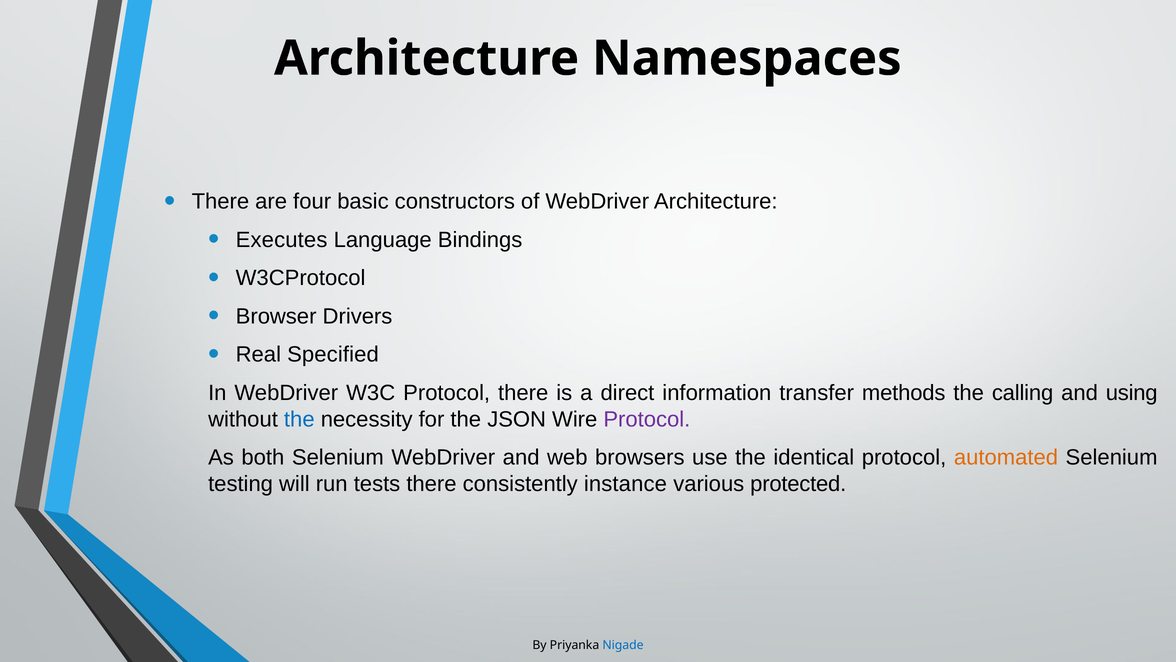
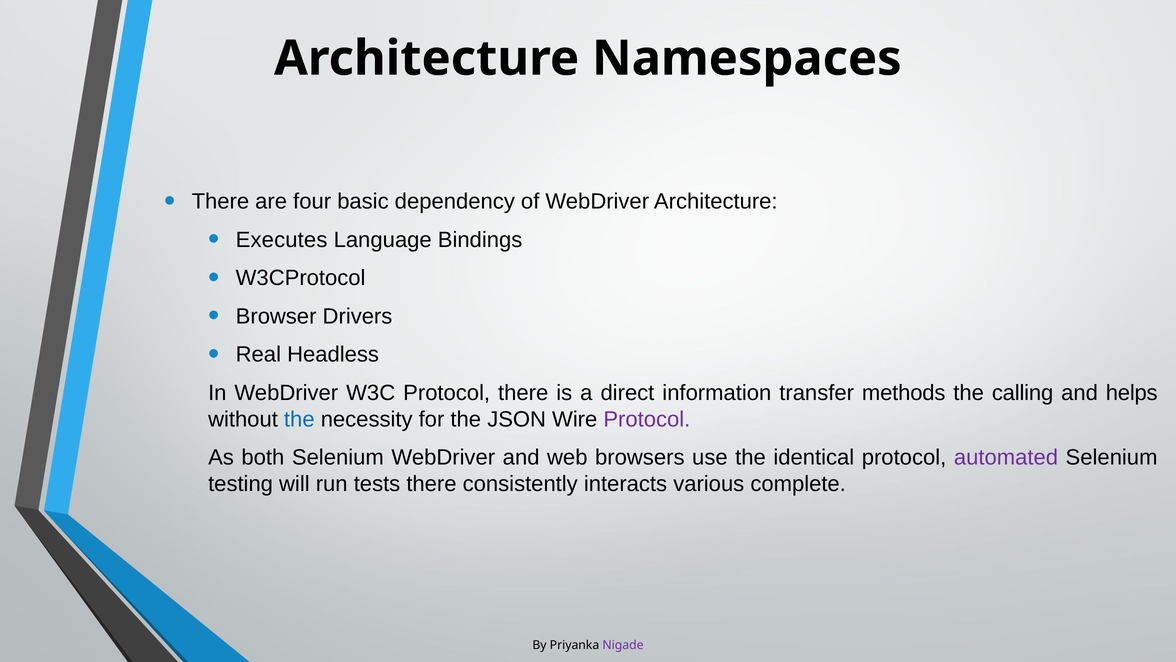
constructors: constructors -> dependency
Specified: Specified -> Headless
using: using -> helps
automated colour: orange -> purple
instance: instance -> interacts
protected: protected -> complete
Nigade colour: blue -> purple
